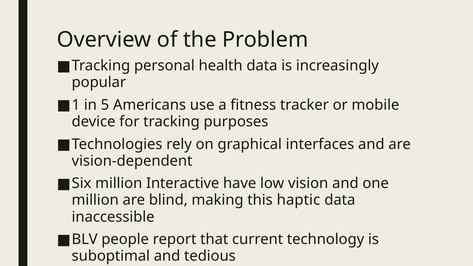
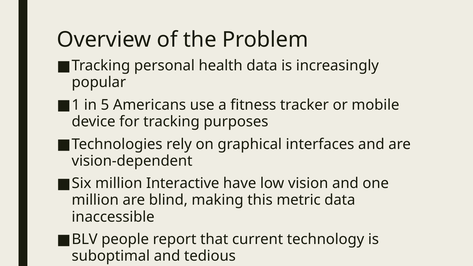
haptic: haptic -> metric
